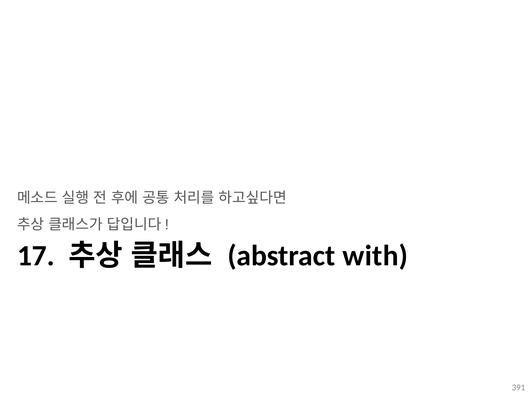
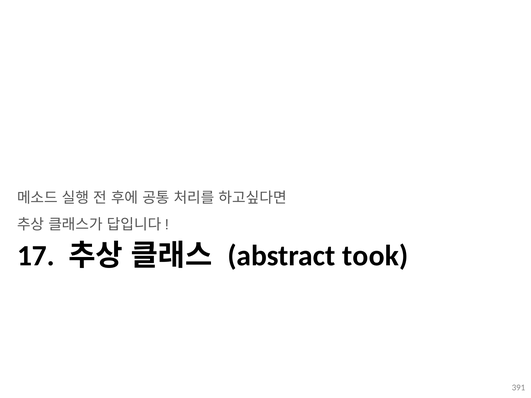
with: with -> took
